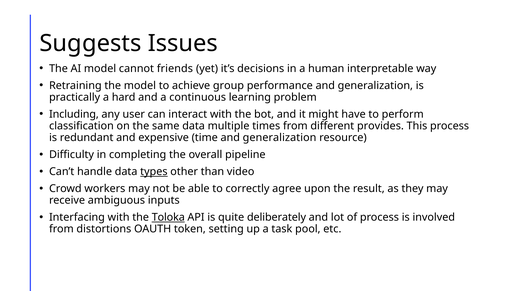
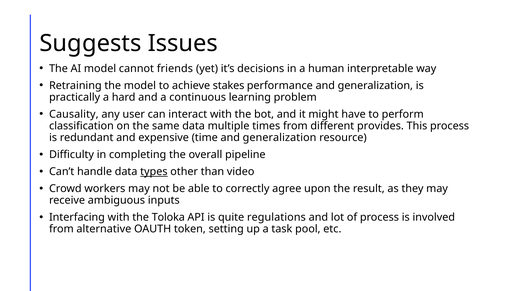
group: group -> stakes
Including: Including -> Causality
Toloka underline: present -> none
deliberately: deliberately -> regulations
distortions: distortions -> alternative
